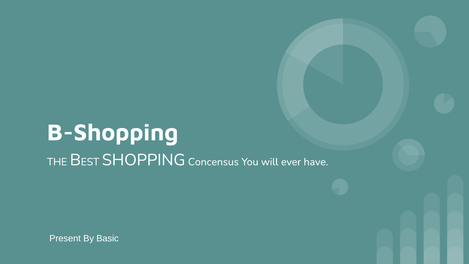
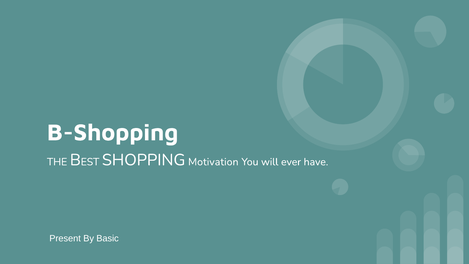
Concensus: Concensus -> Motivation
